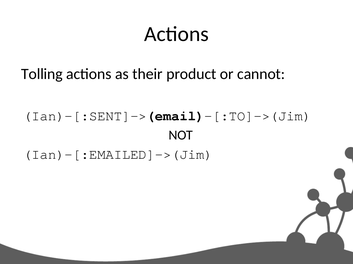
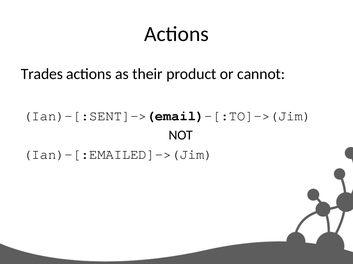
Tolling: Tolling -> Trades
